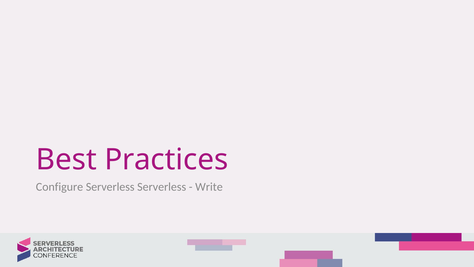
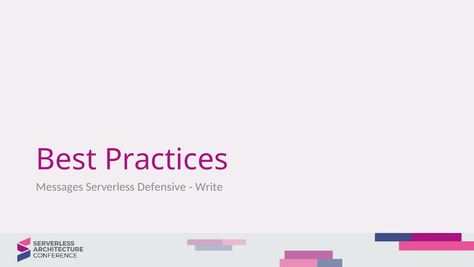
Configure: Configure -> Messages
Serverless Serverless: Serverless -> Defensive
